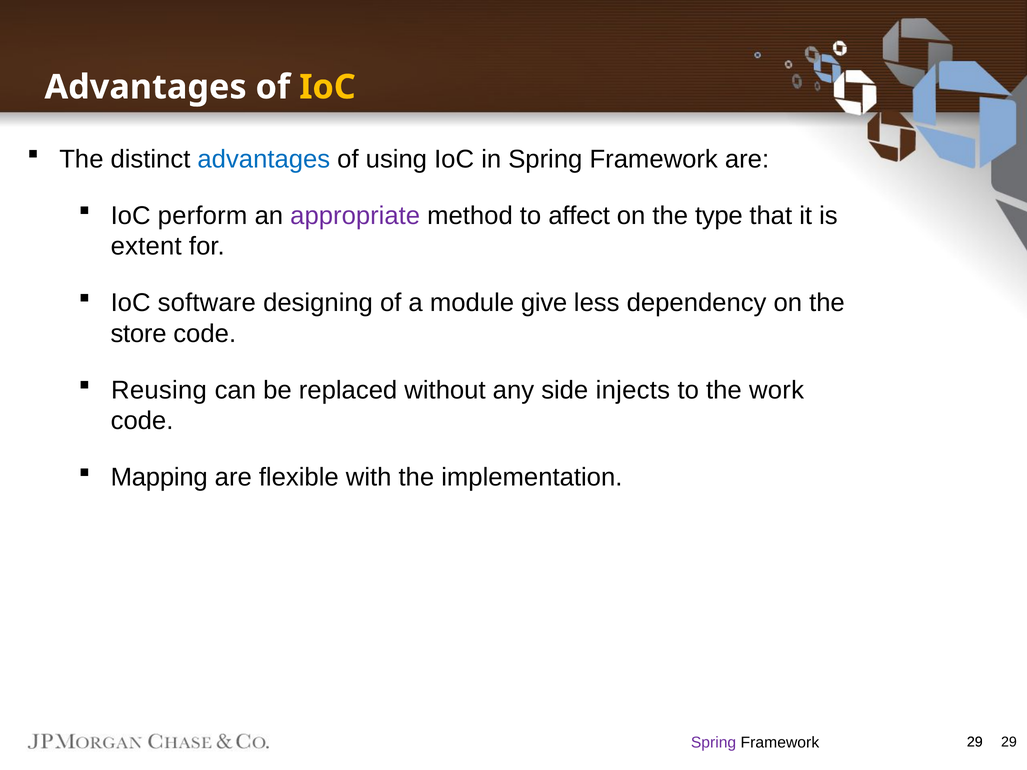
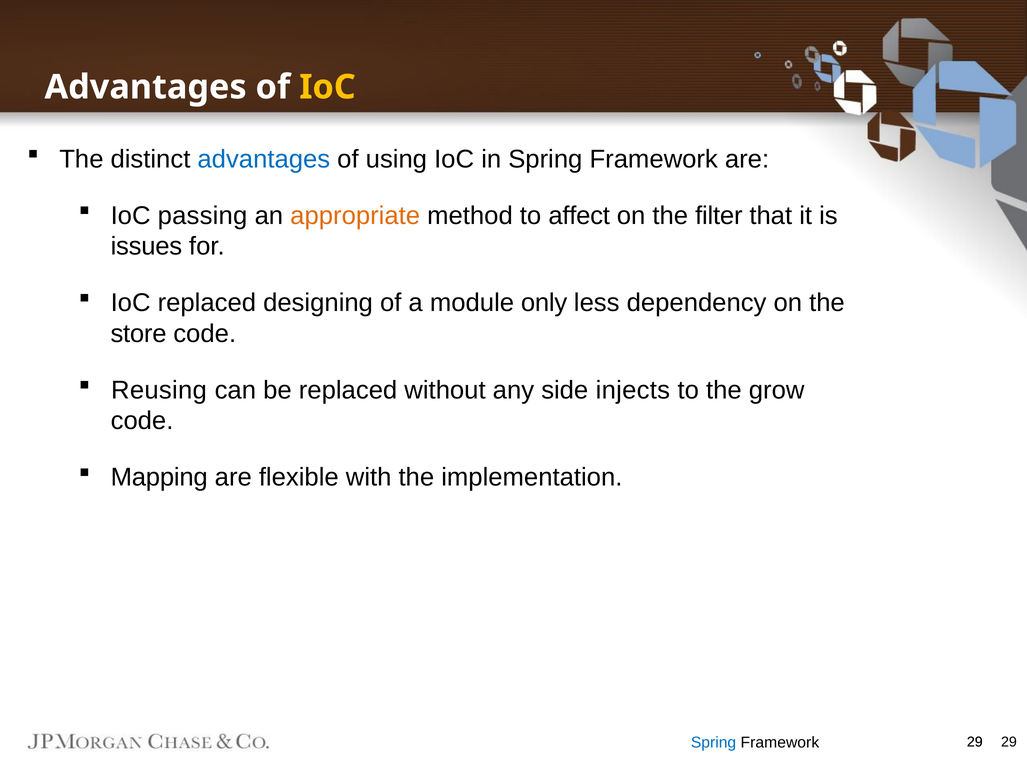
perform: perform -> passing
appropriate colour: purple -> orange
type: type -> filter
extent: extent -> issues
IoC software: software -> replaced
give: give -> only
work: work -> grow
Spring at (714, 743) colour: purple -> blue
